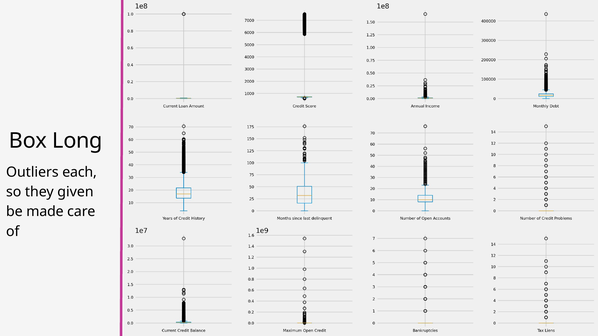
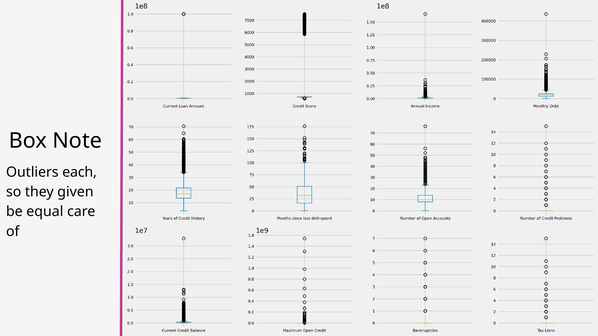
Long: Long -> Note
made: made -> equal
